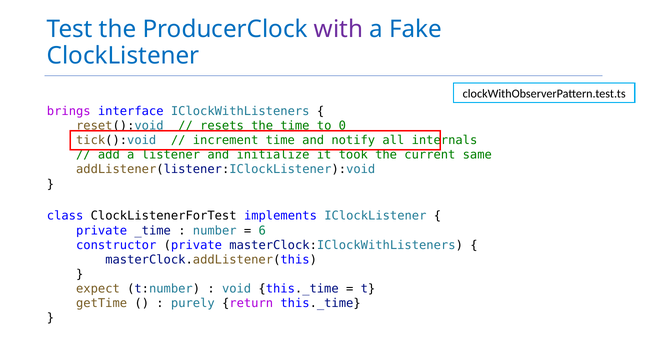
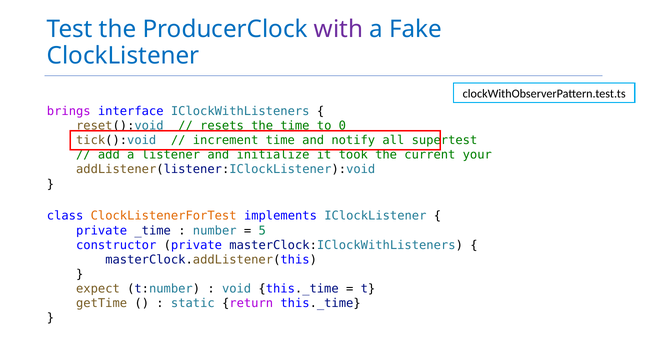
internals: internals -> supertest
same: same -> your
ClockListenerForTest colour: black -> orange
6: 6 -> 5
purely: purely -> static
